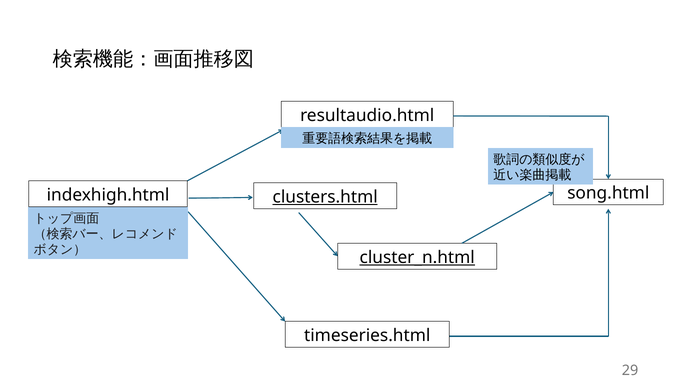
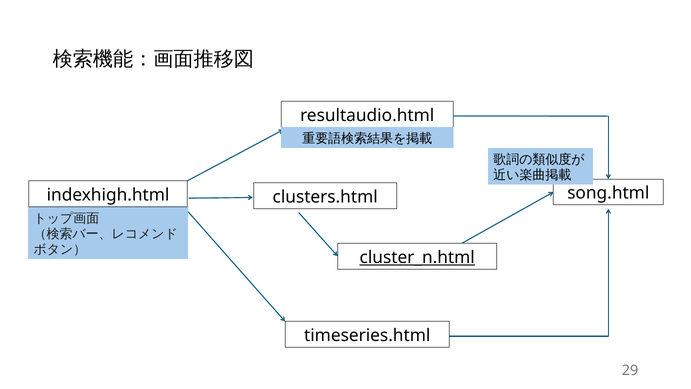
clusters.html underline: present -> none
